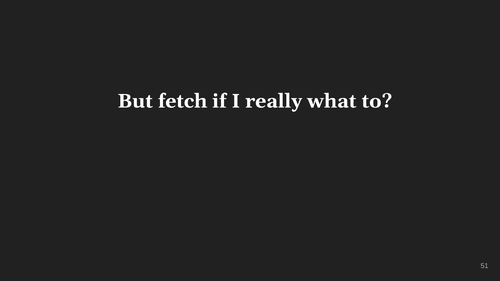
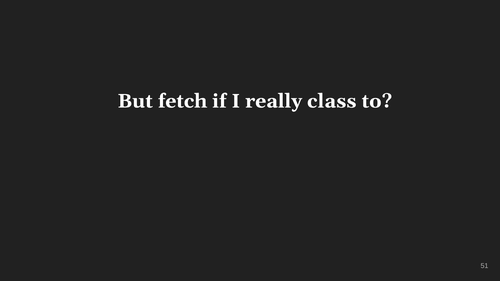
what: what -> class
